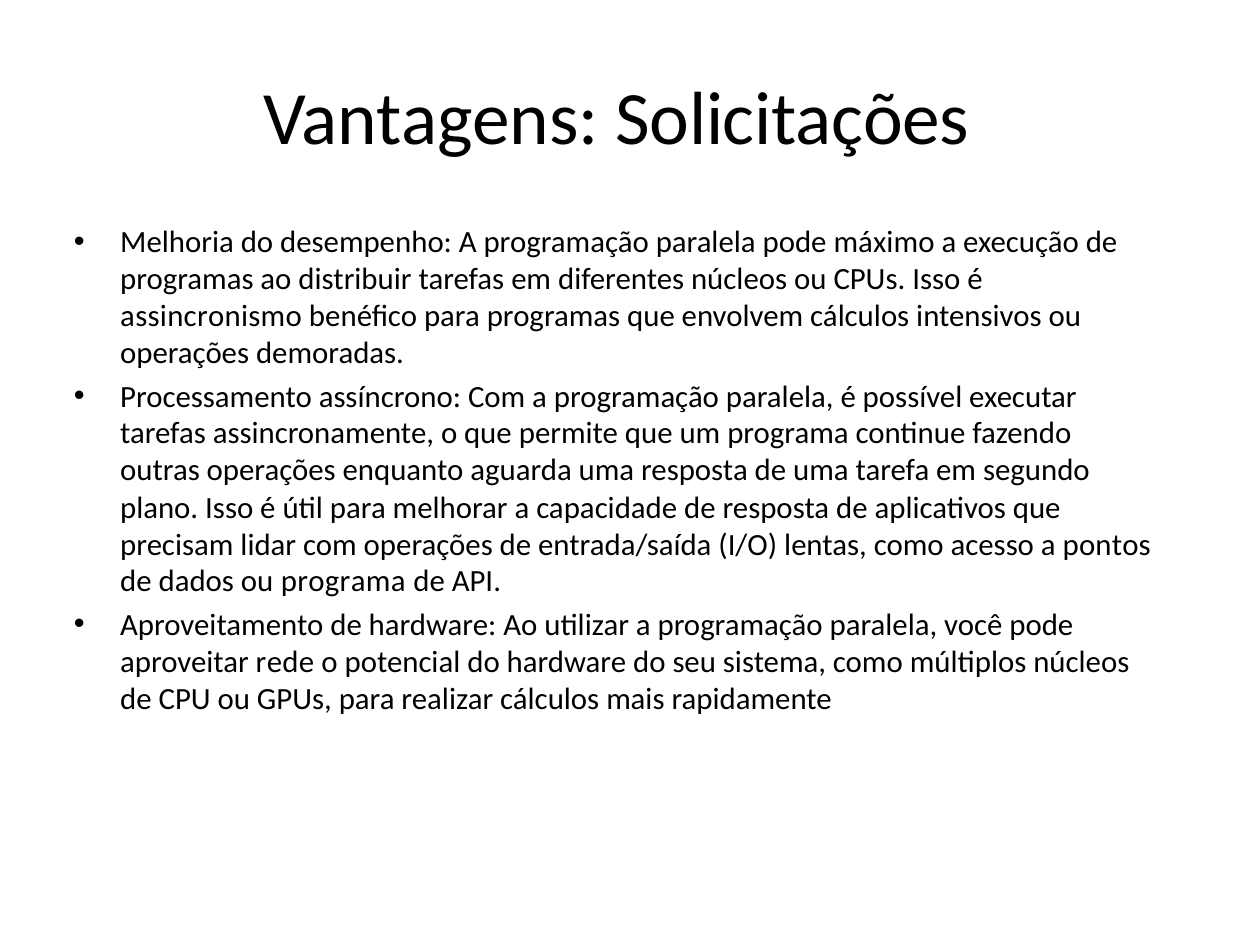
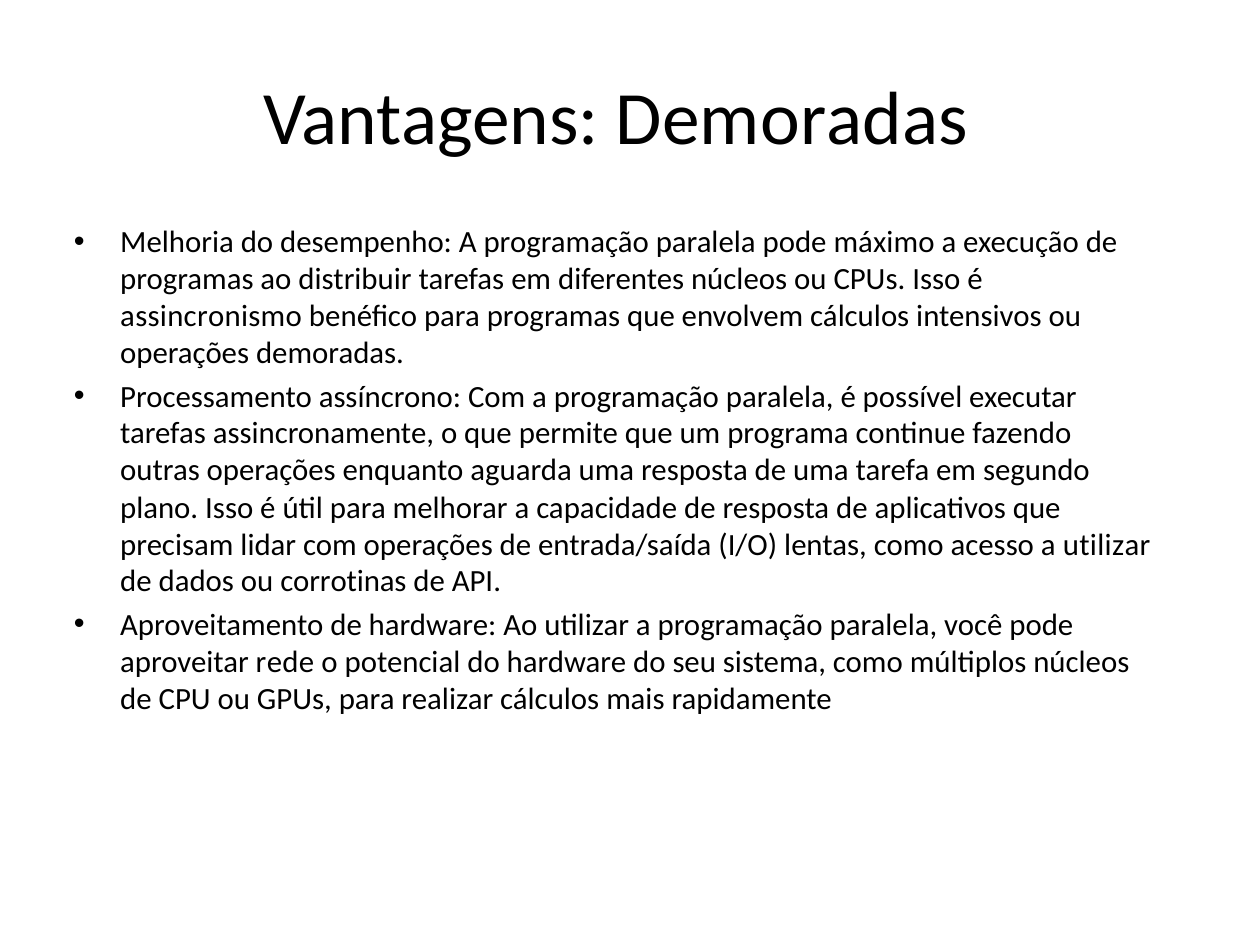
Vantagens Solicitações: Solicitações -> Demoradas
a pontos: pontos -> utilizar
ou programa: programa -> corrotinas
